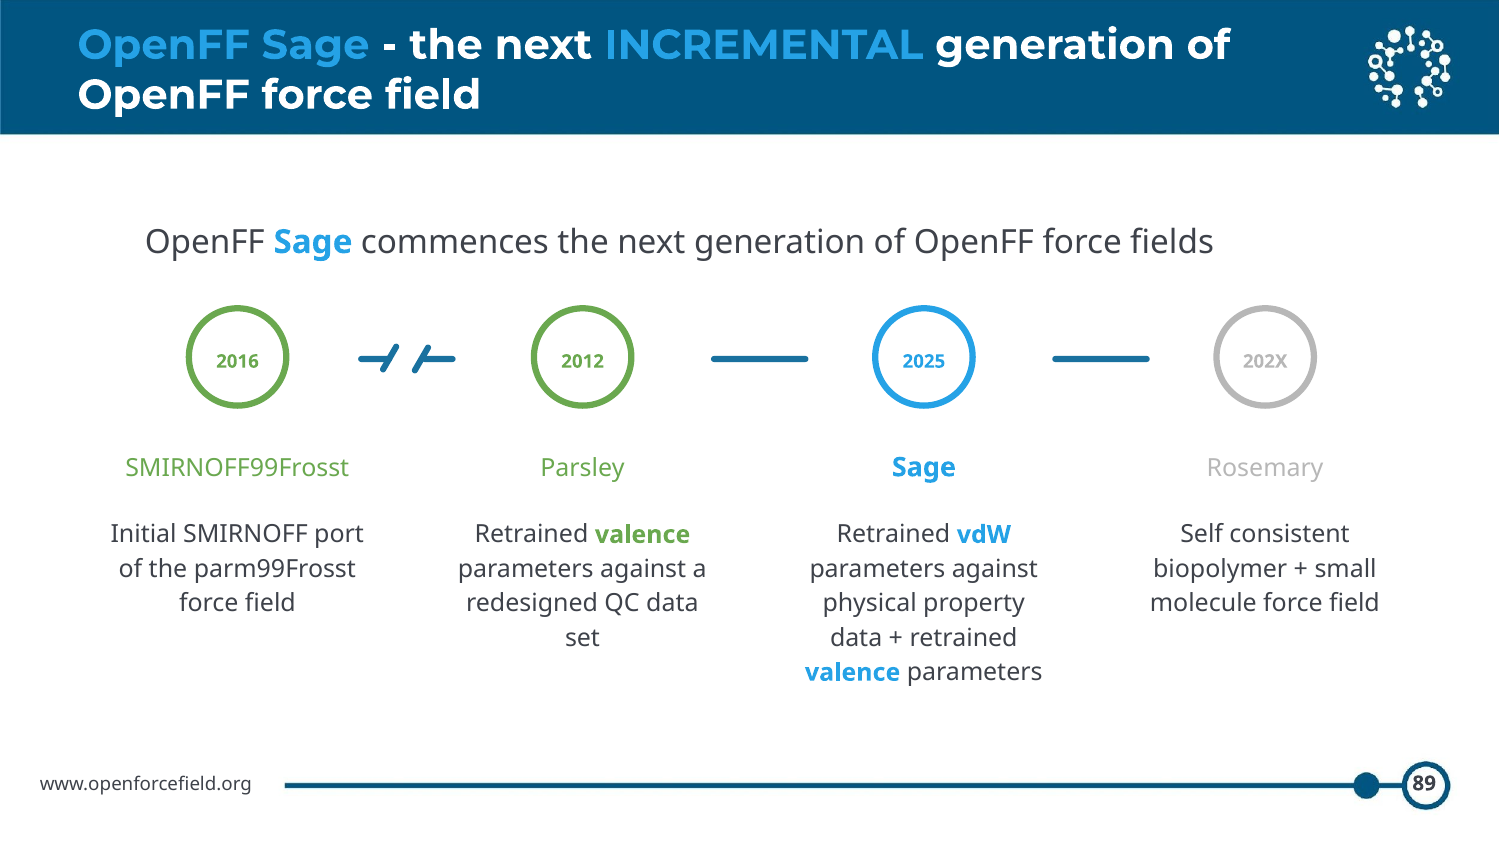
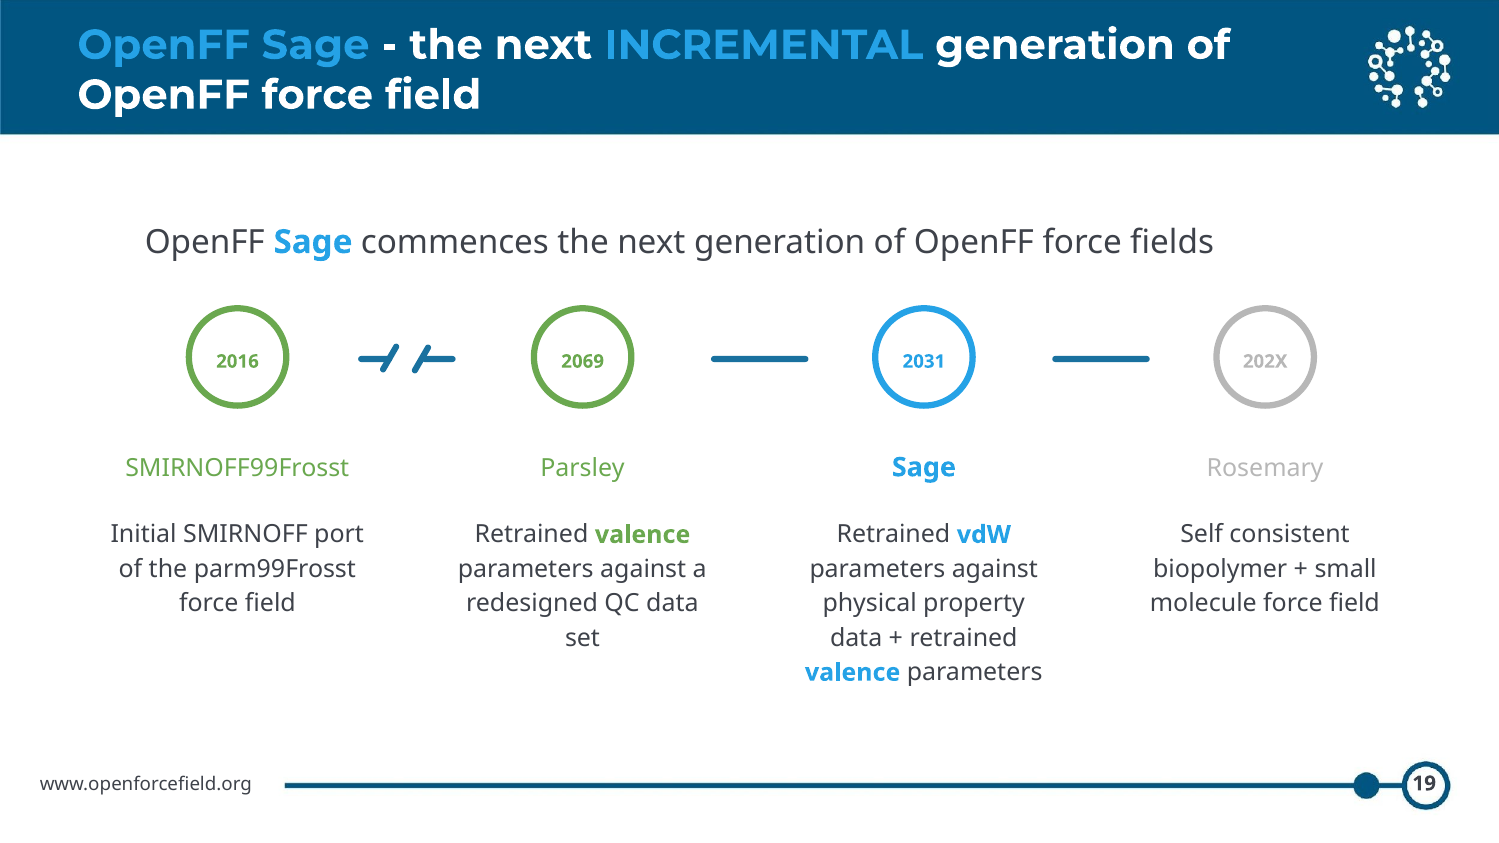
2012: 2012 -> 2069
2025: 2025 -> 2031
89: 89 -> 19
